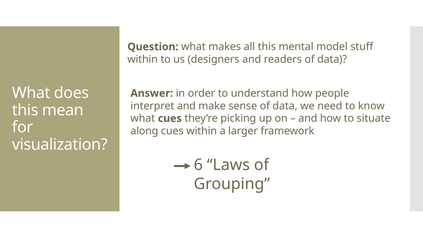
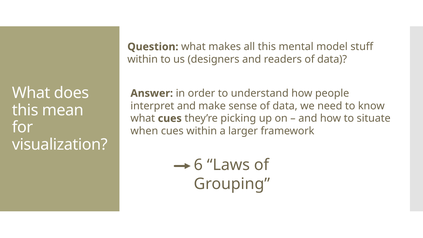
along: along -> when
